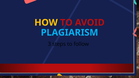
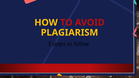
PLAGIARISM colour: light blue -> yellow
